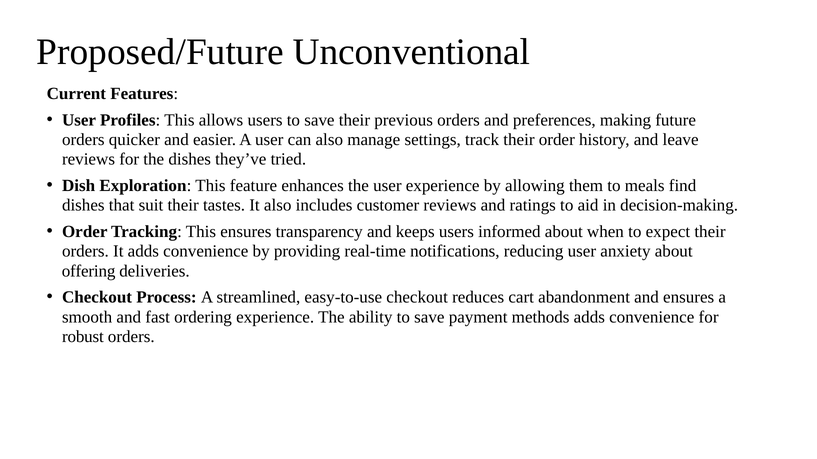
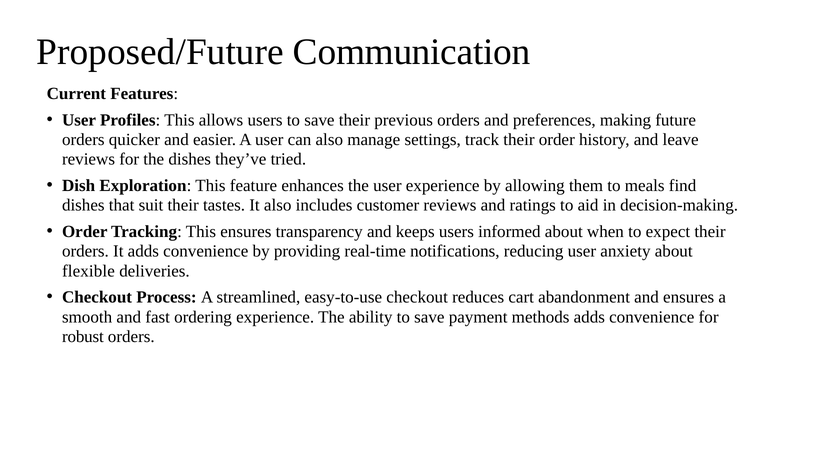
Unconventional: Unconventional -> Communication
offering: offering -> flexible
